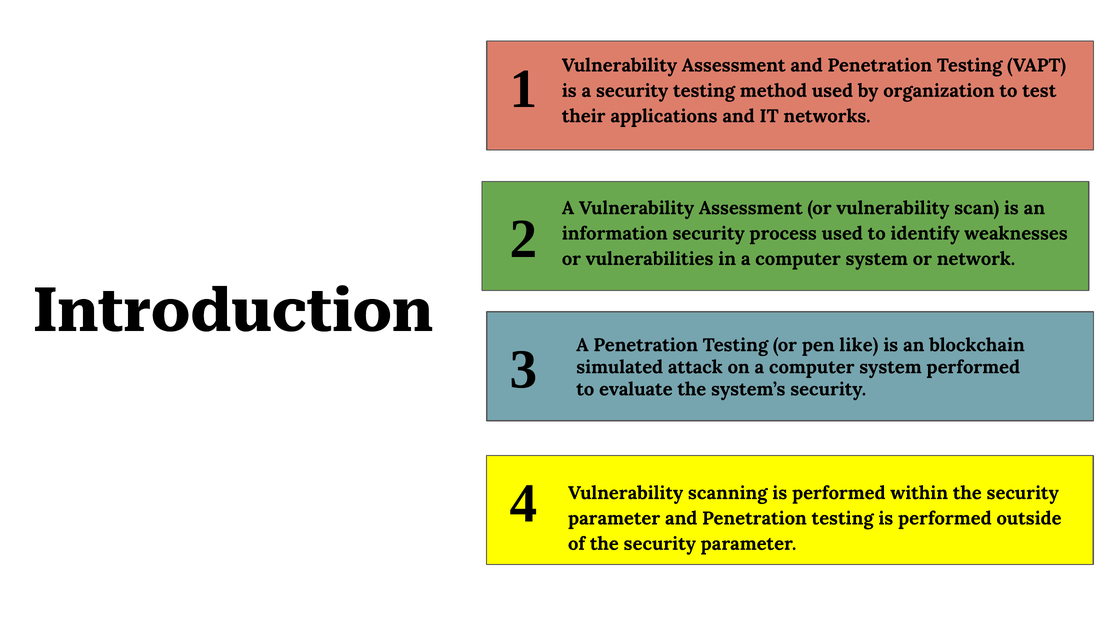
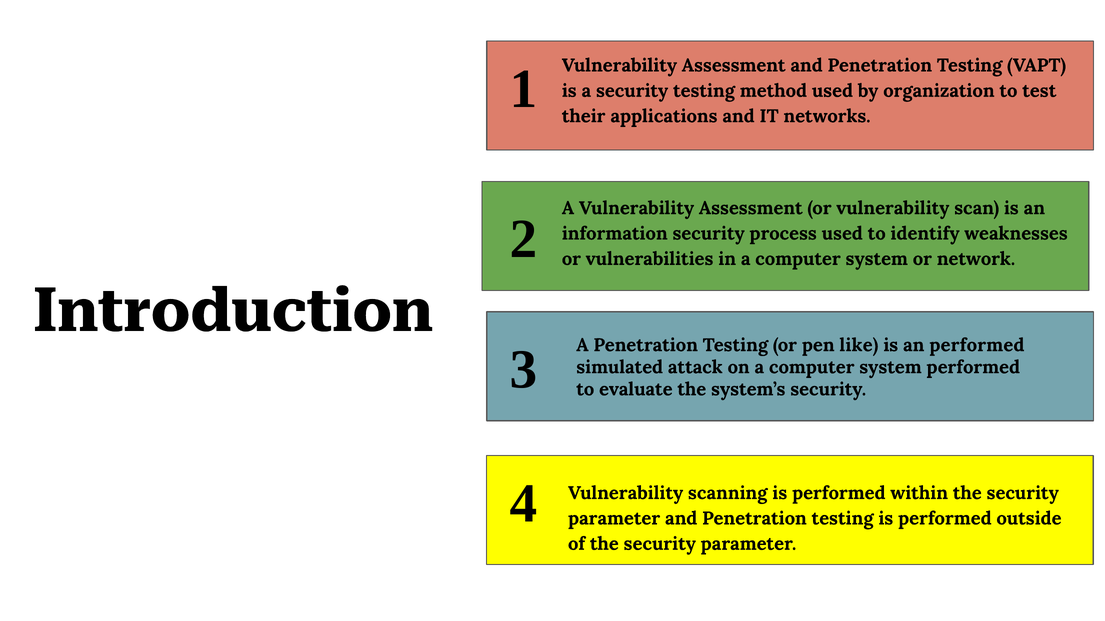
an blockchain: blockchain -> performed
